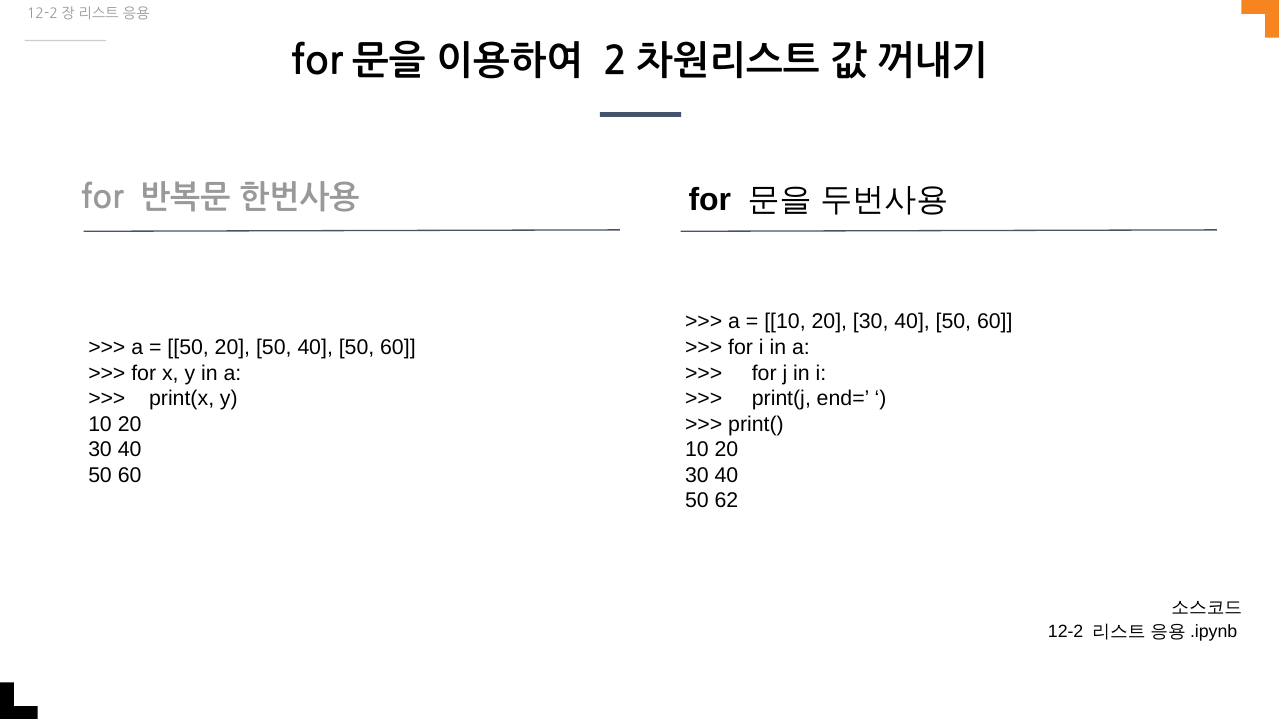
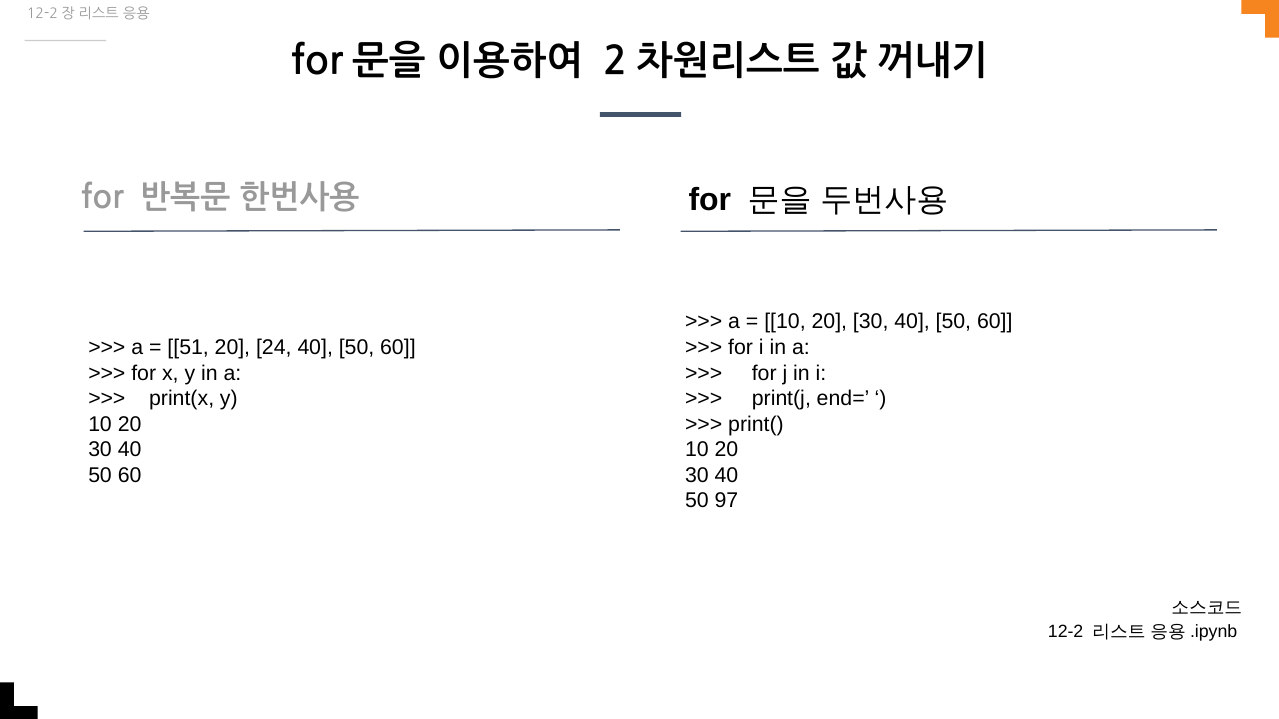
50 at (188, 348): 50 -> 51
20 50: 50 -> 24
62: 62 -> 97
